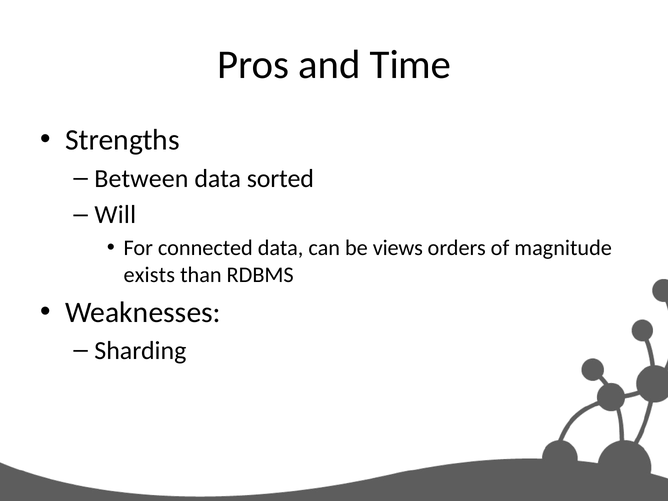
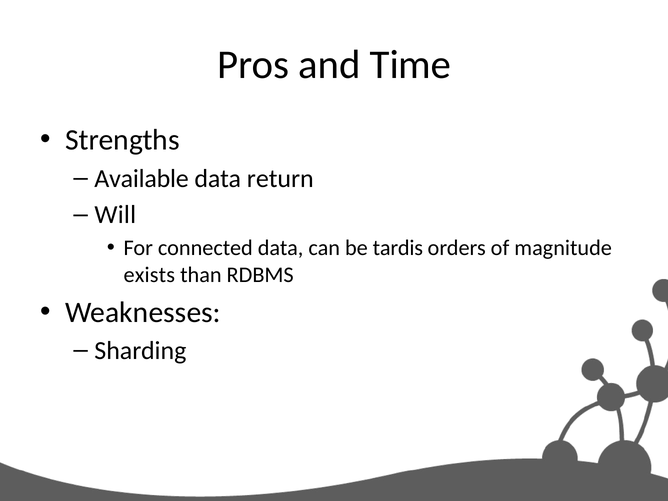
Between: Between -> Available
sorted: sorted -> return
views: views -> tardis
